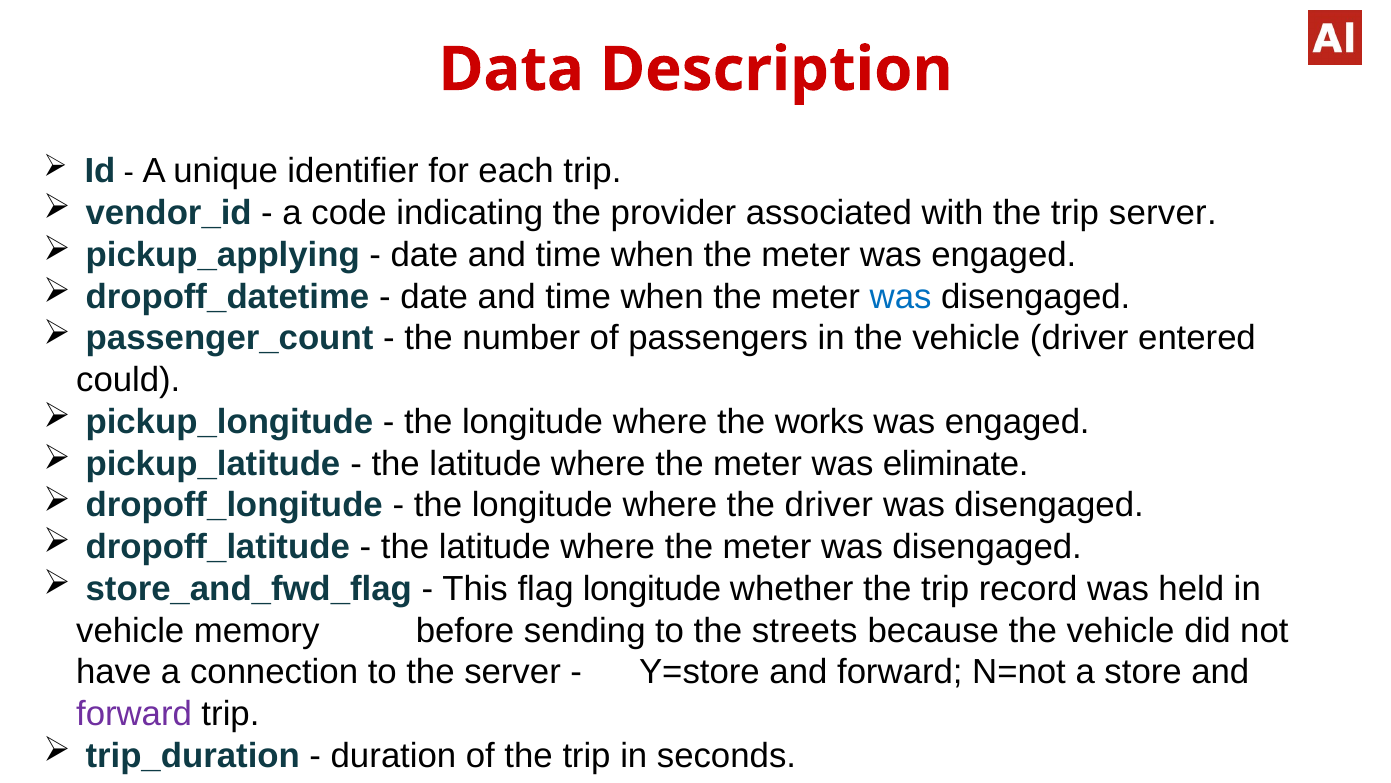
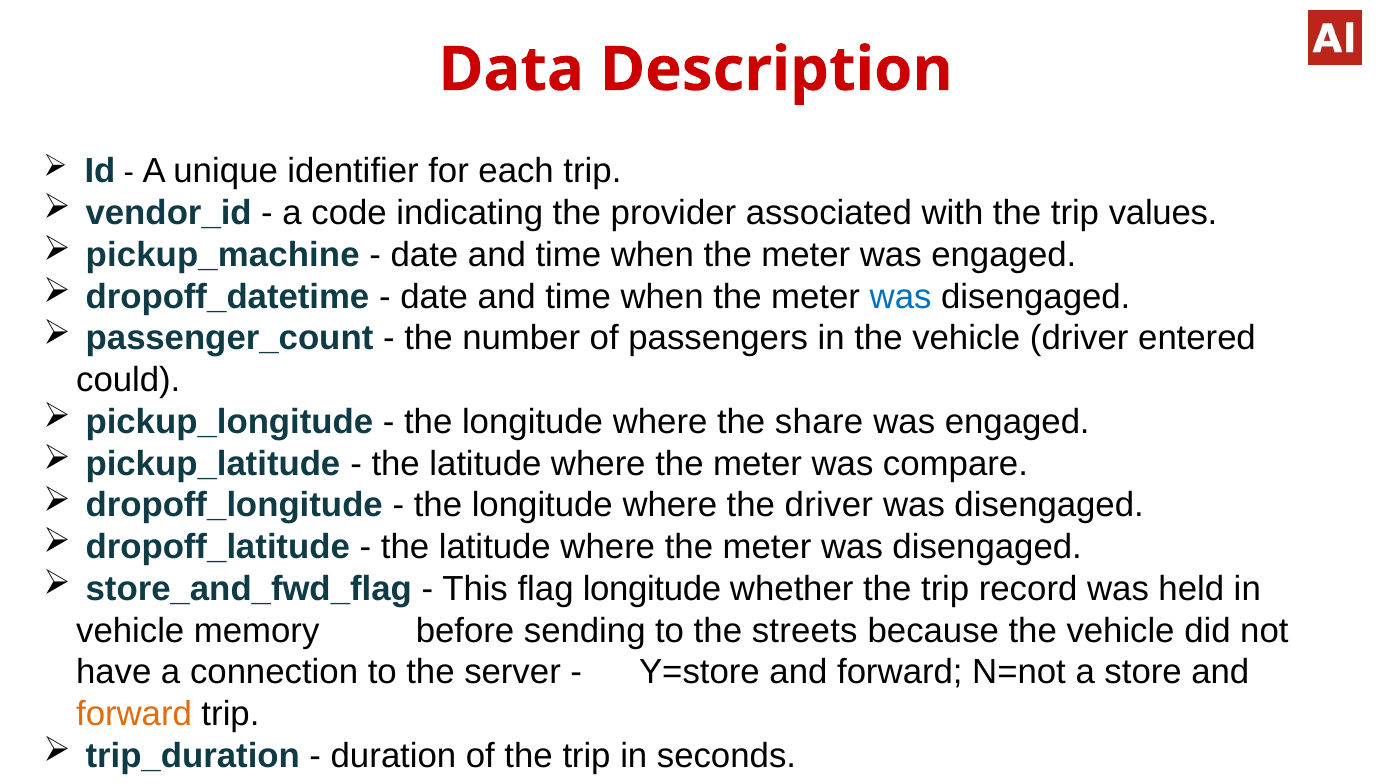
trip server: server -> values
pickup_applying: pickup_applying -> pickup_machine
works: works -> share
eliminate: eliminate -> compare
forward at (134, 714) colour: purple -> orange
